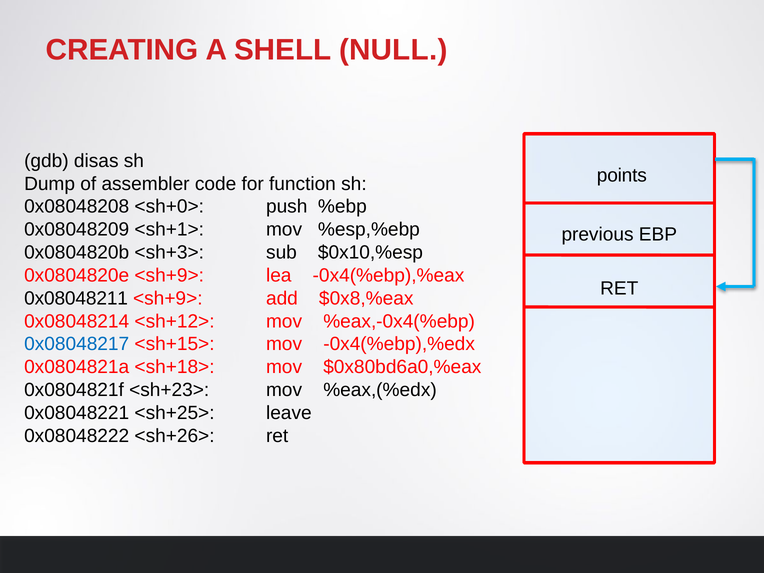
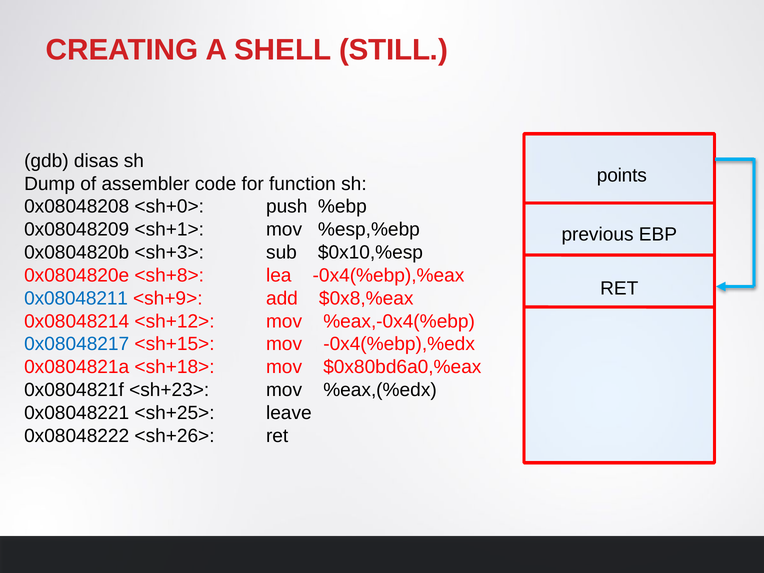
NULL: NULL -> STILL
0x0804820e <sh+9>: <sh+9> -> <sh+8>
0x08048211 colour: black -> blue
